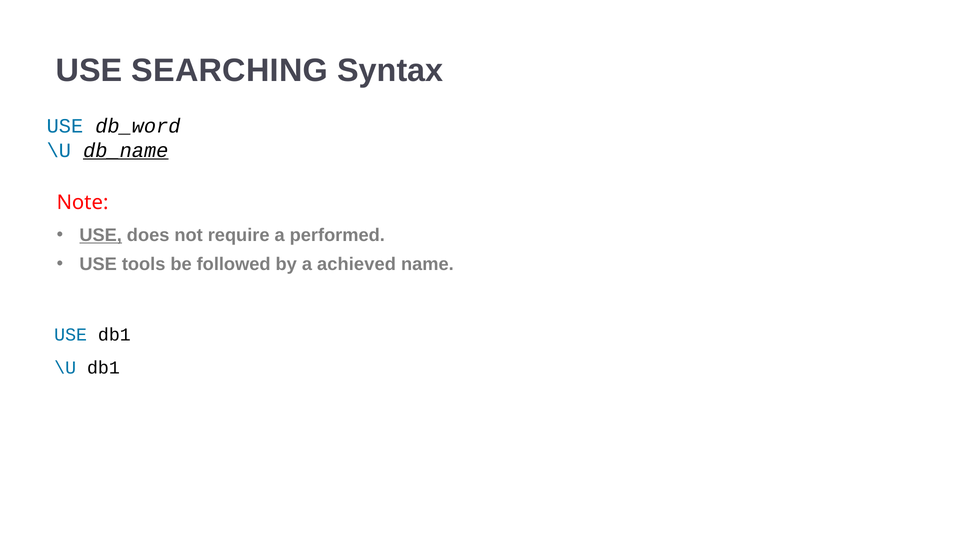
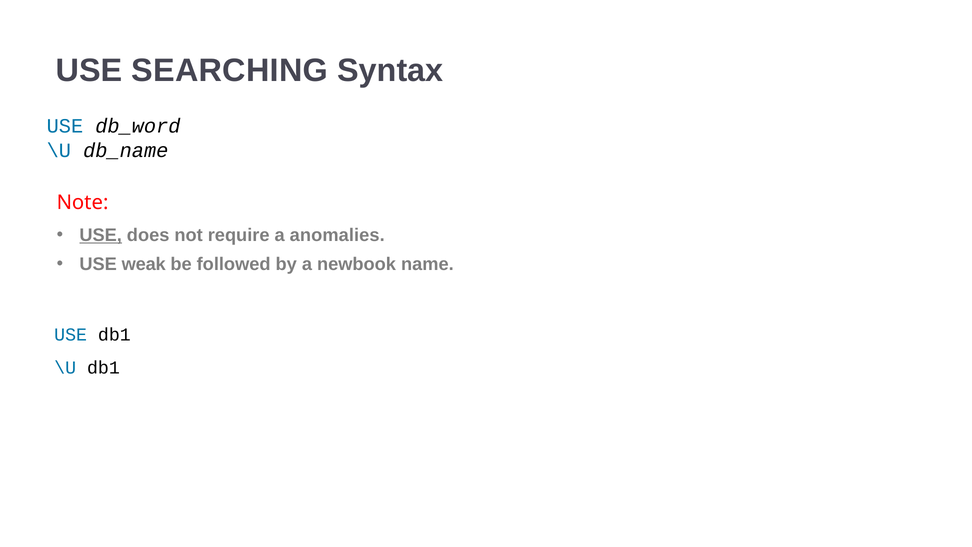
db_name underline: present -> none
performed: performed -> anomalies
tools: tools -> weak
achieved: achieved -> newbook
